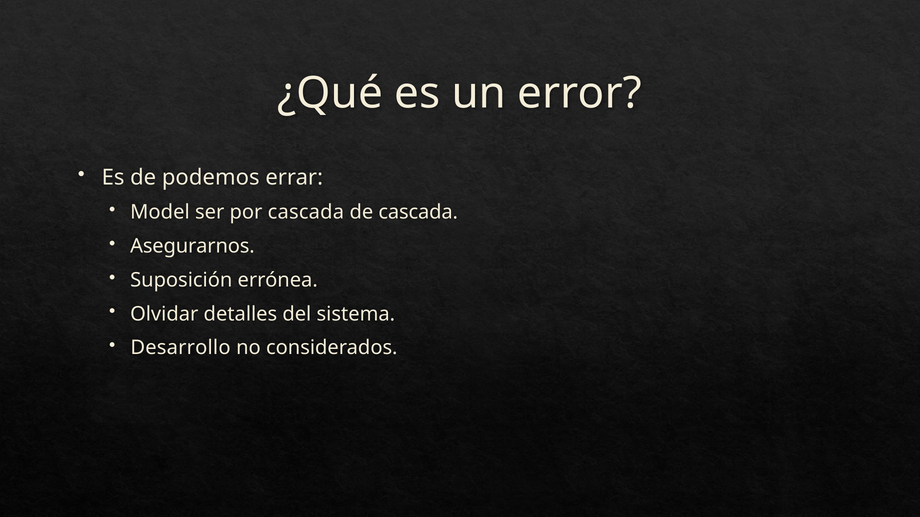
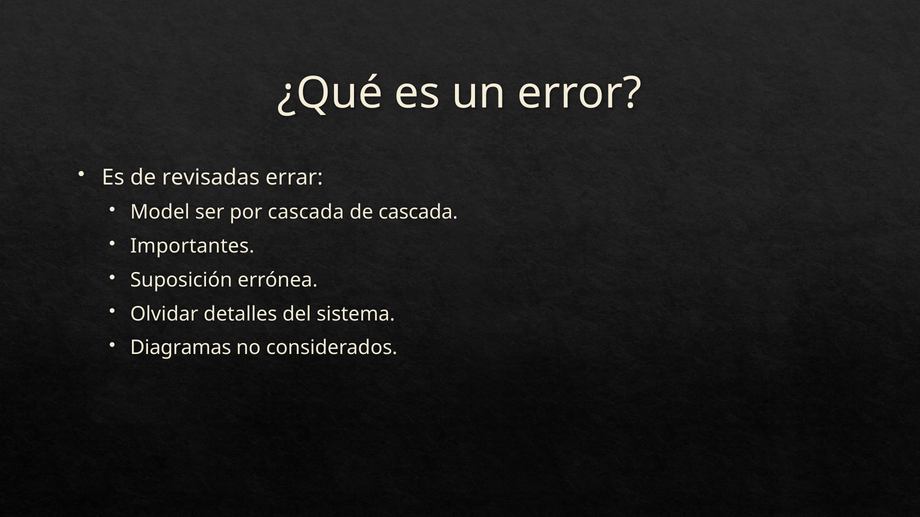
podemos: podemos -> revisadas
Asegurarnos: Asegurarnos -> Importantes
Desarrollo: Desarrollo -> Diagramas
